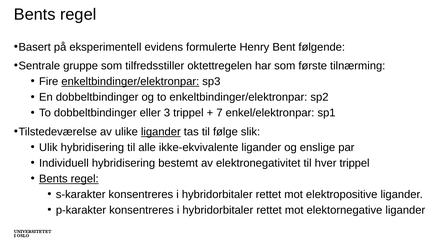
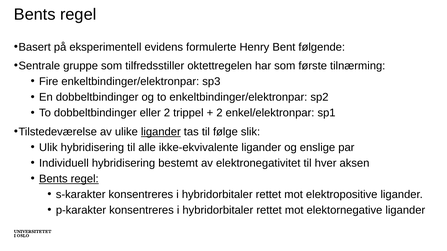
enkeltbindinger/elektronpar at (130, 82) underline: present -> none
eller 3: 3 -> 2
7 at (219, 113): 7 -> 2
hver trippel: trippel -> aksen
